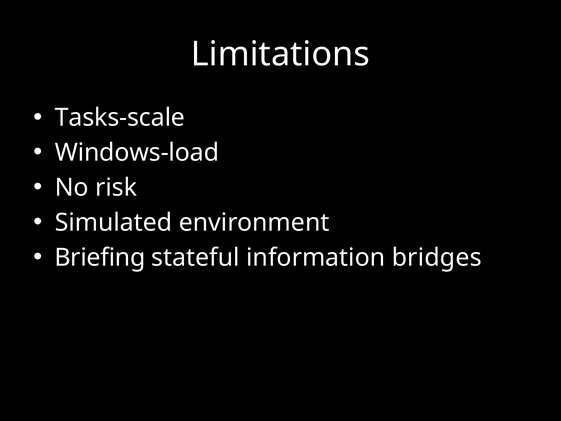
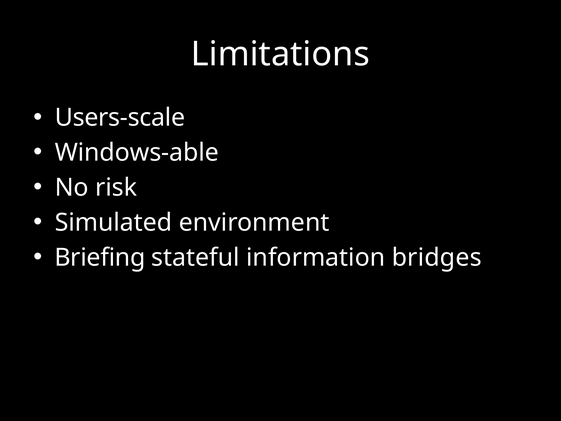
Tasks-scale: Tasks-scale -> Users-scale
Windows-load: Windows-load -> Windows-able
